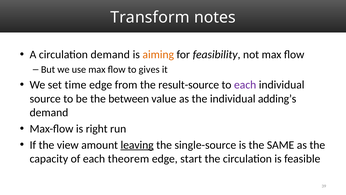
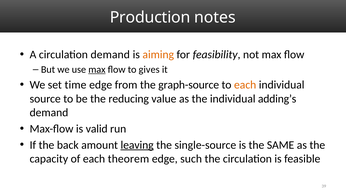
Transform: Transform -> Production
max at (97, 69) underline: none -> present
result-source: result-source -> graph-source
each at (245, 85) colour: purple -> orange
between: between -> reducing
right: right -> valid
view: view -> back
start: start -> such
